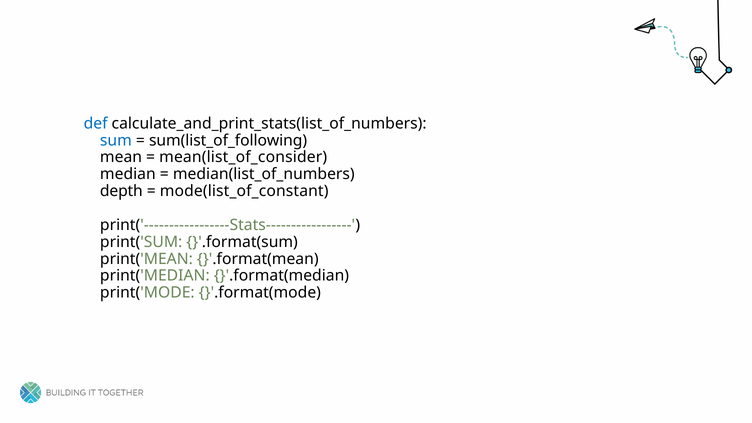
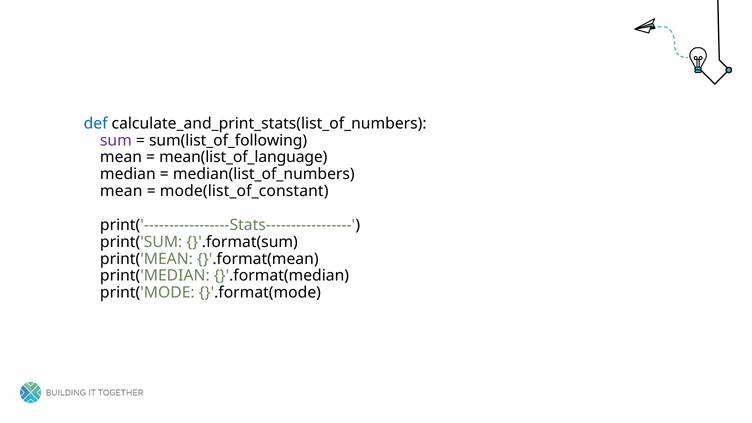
sum colour: blue -> purple
mean(list_of_consider: mean(list_of_consider -> mean(list_of_language
depth at (121, 191): depth -> mean
